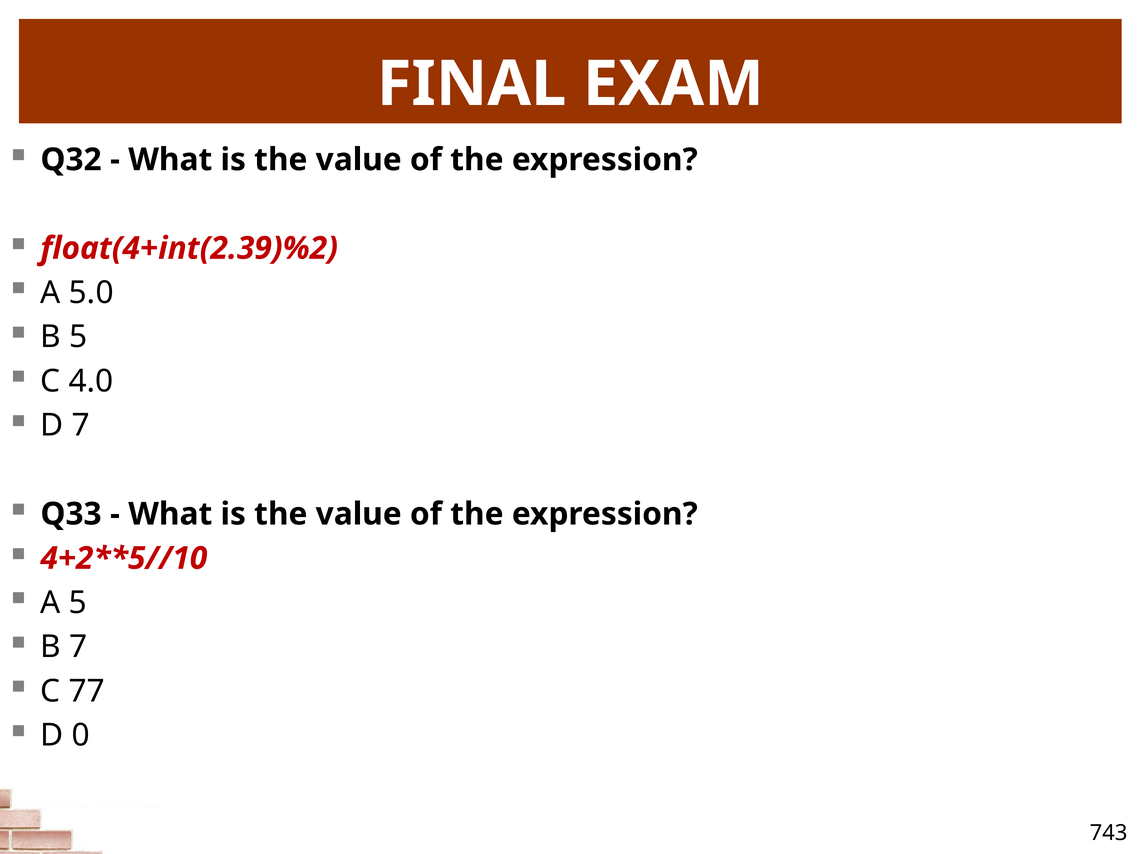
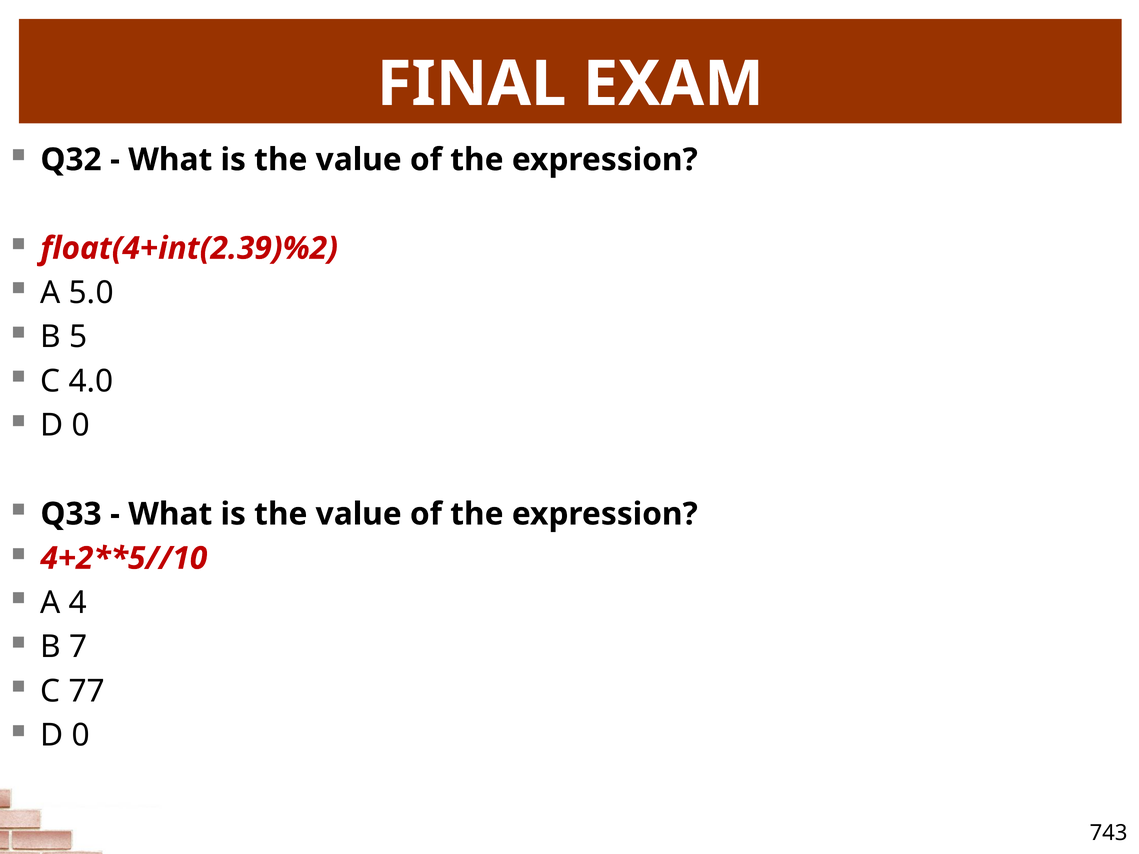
7 at (81, 426): 7 -> 0
A 5: 5 -> 4
